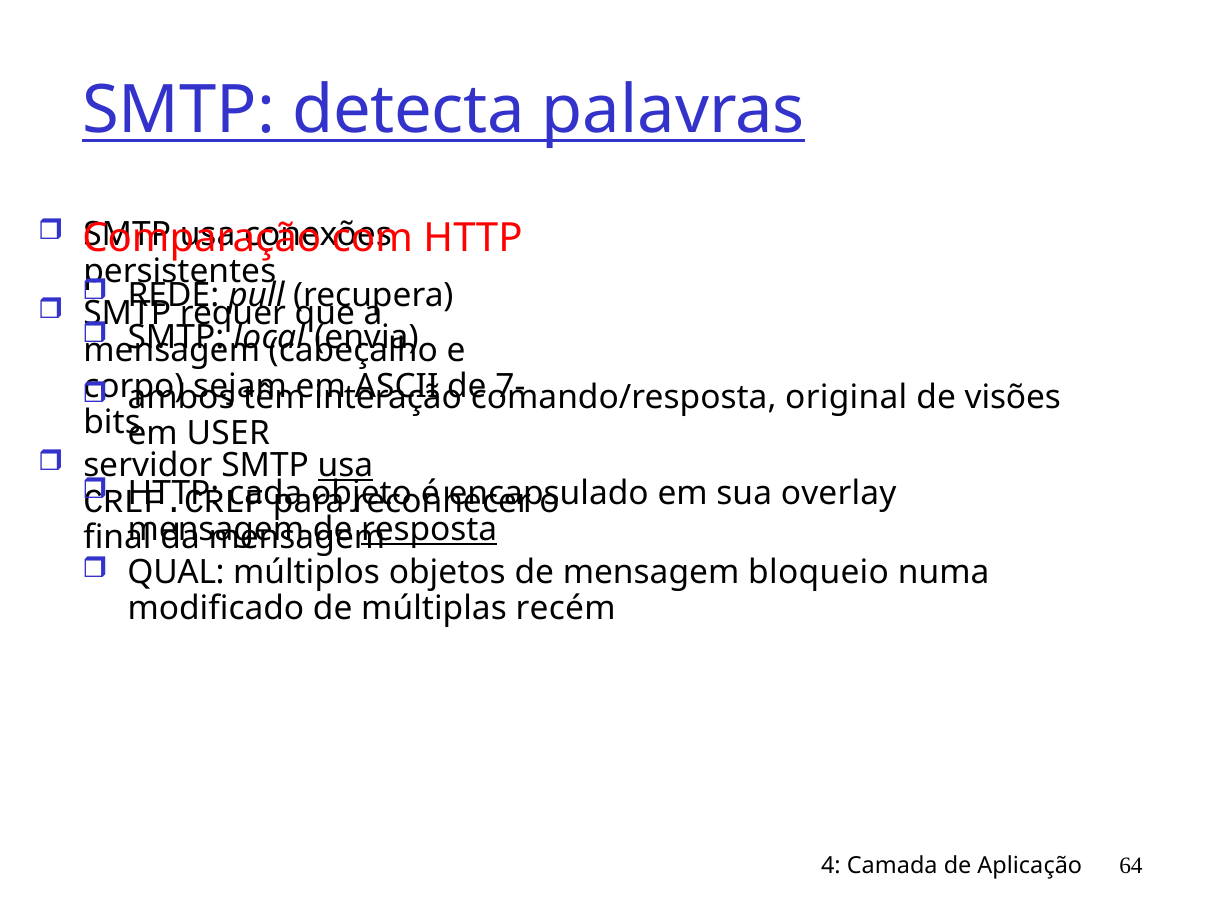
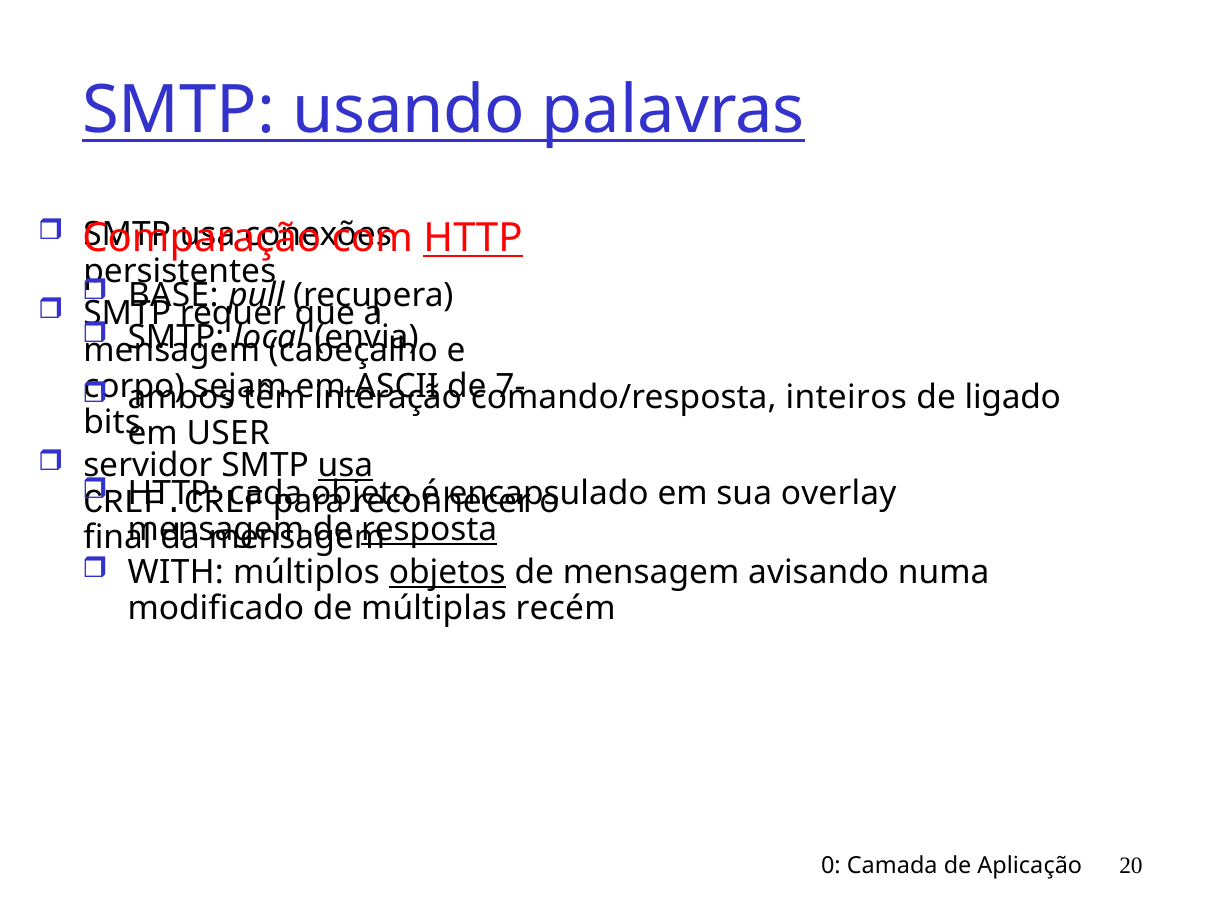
detecta: detecta -> usando
HTTP at (473, 238) underline: none -> present
REDE: REDE -> BASE
original: original -> inteiros
visões: visões -> ligado
QUAL: QUAL -> WITH
objetos underline: none -> present
bloqueio: bloqueio -> avisando
4: 4 -> 0
64: 64 -> 20
